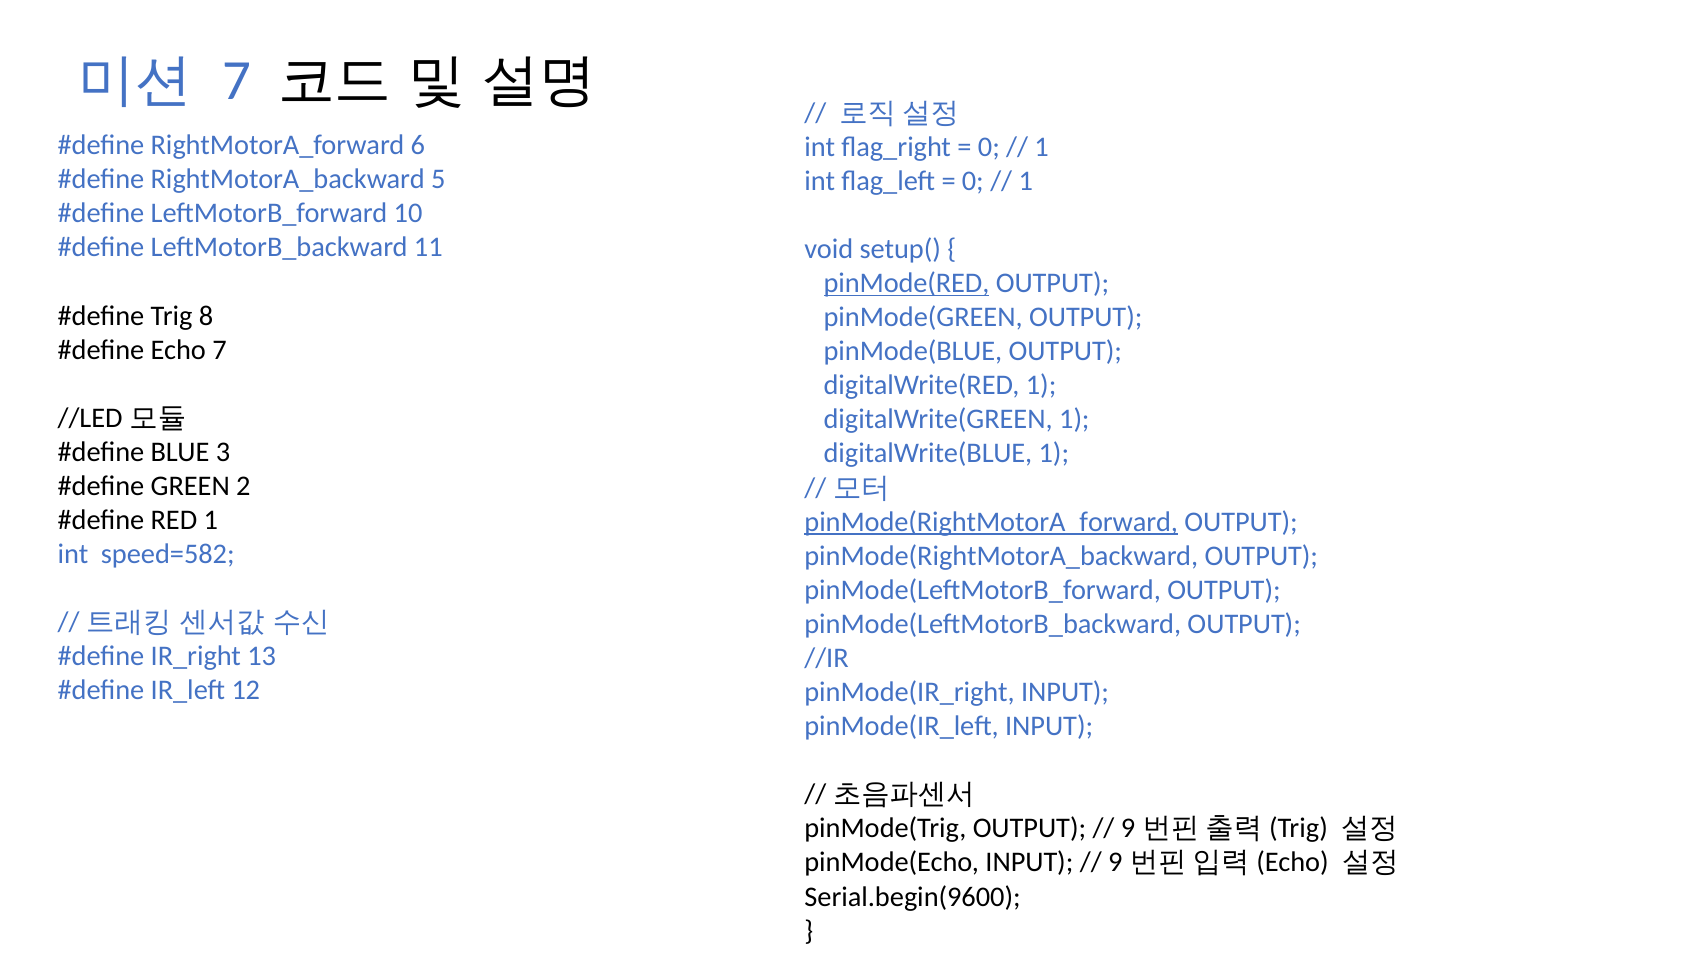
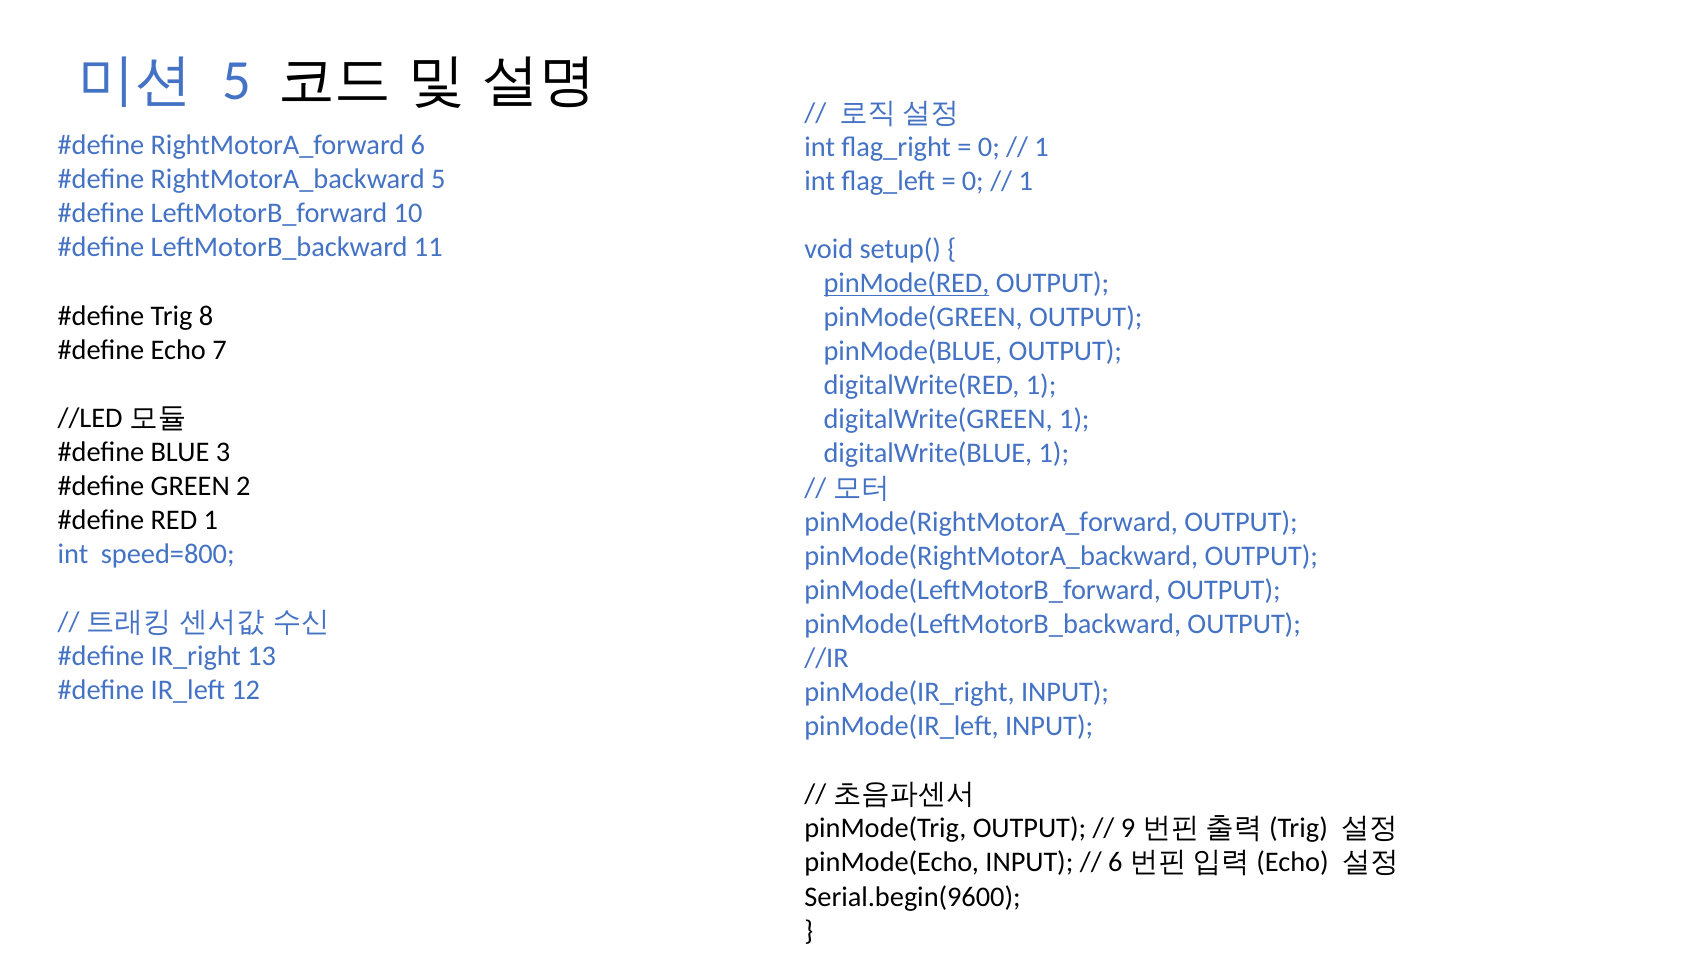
7 at (237, 81): 7 -> 5
pinMode(RightMotorA_forward underline: present -> none
speed=582: speed=582 -> speed=800
9 at (1115, 863): 9 -> 6
